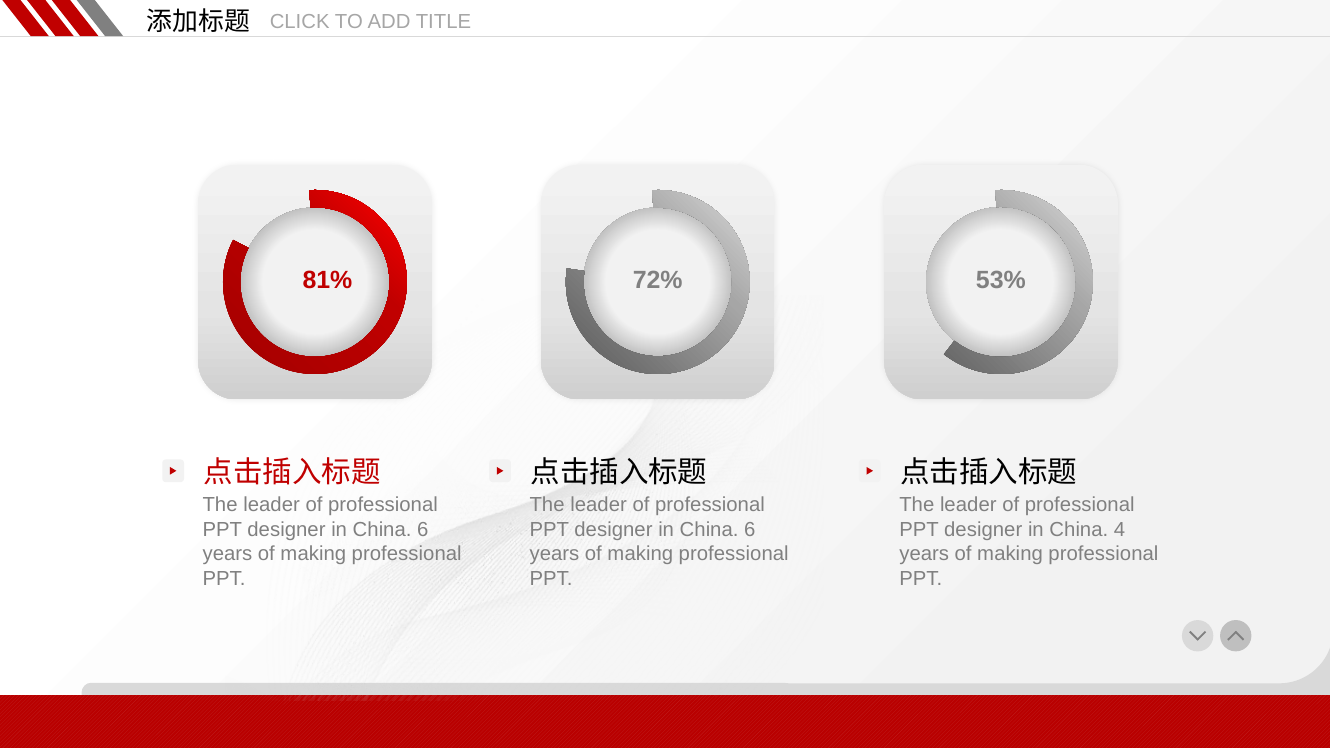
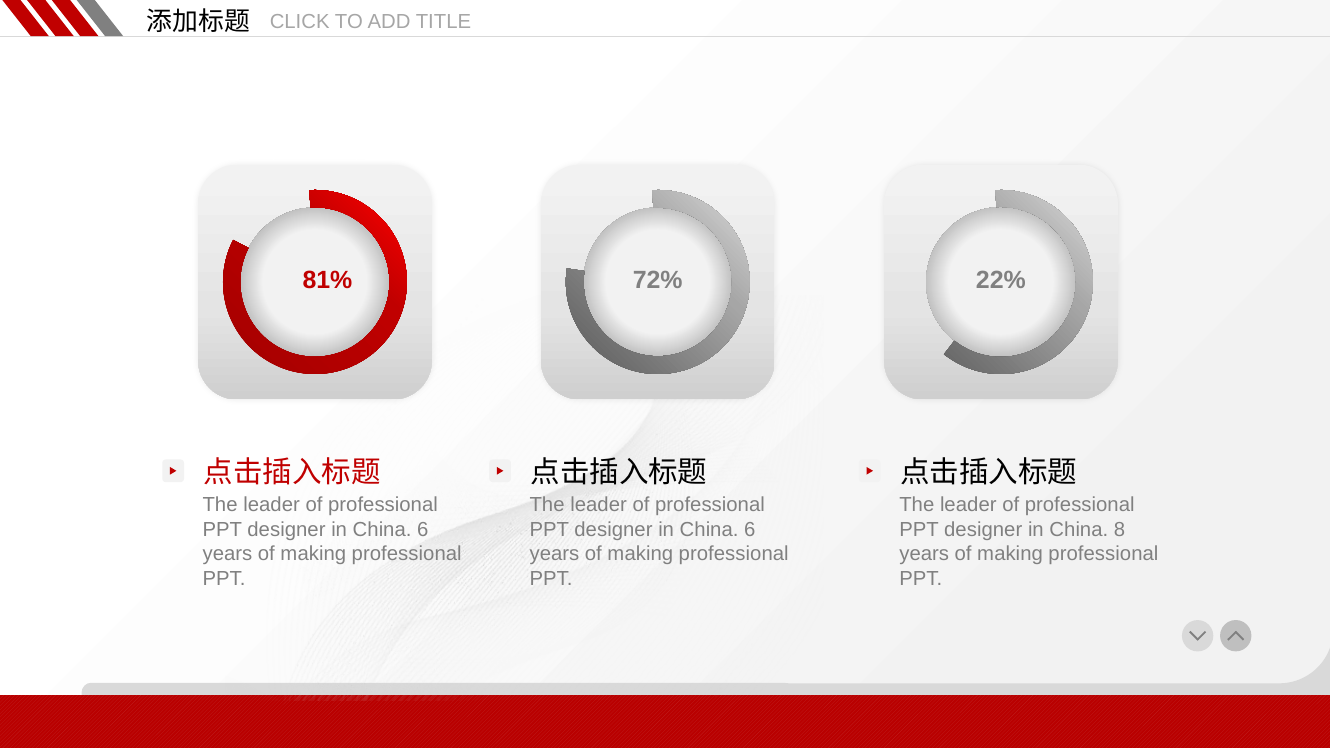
53%: 53% -> 22%
4: 4 -> 8
